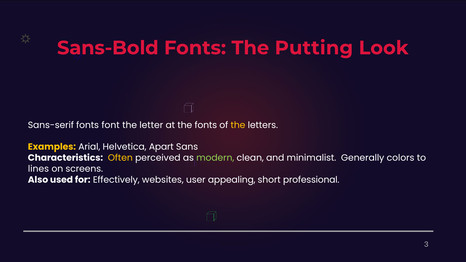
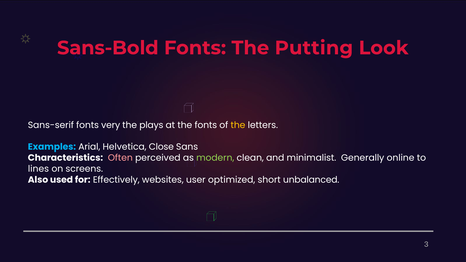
font: font -> very
letter: letter -> plays
Examples colour: yellow -> light blue
Apart: Apart -> Close
Often colour: yellow -> pink
colors: colors -> online
appealing: appealing -> optimized
professional: professional -> unbalanced
